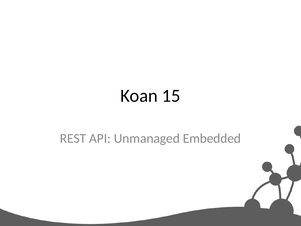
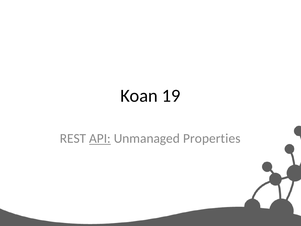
15: 15 -> 19
API underline: none -> present
Embedded: Embedded -> Properties
